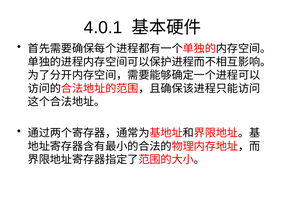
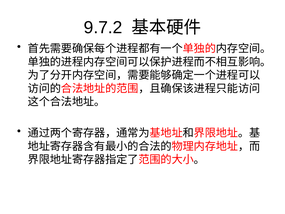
4.0.1: 4.0.1 -> 9.7.2
